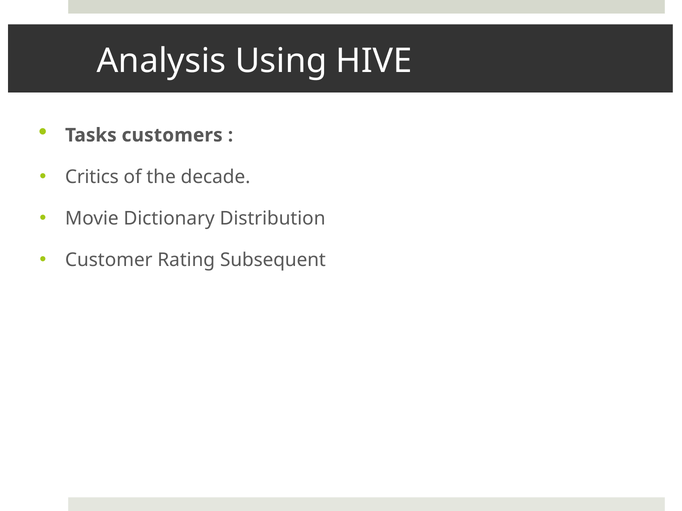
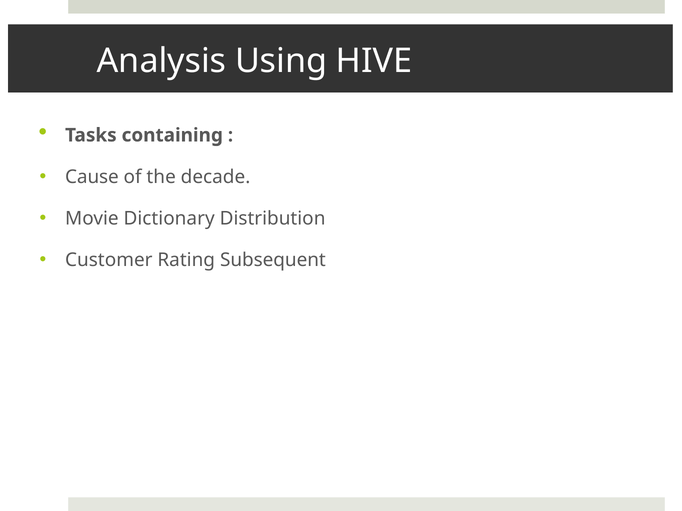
customers: customers -> containing
Critics: Critics -> Cause
